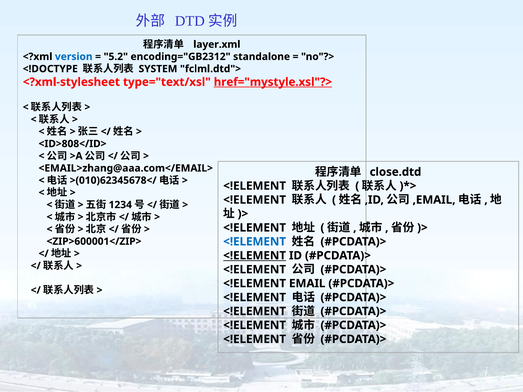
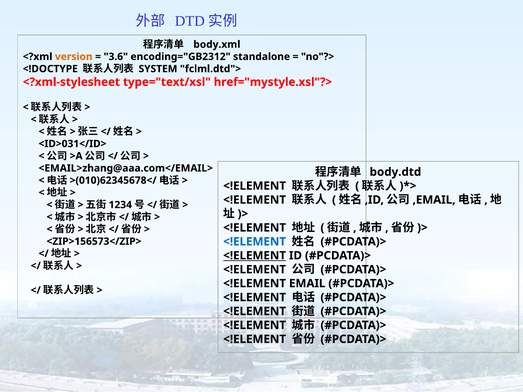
layer.xml: layer.xml -> body.xml
version colour: blue -> orange
5.2: 5.2 -> 3.6
href="mystyle.xsl"?> underline: present -> none
<ID>808</ID>: <ID>808</ID> -> <ID>031</ID>
close.dtd: close.dtd -> body.dtd
<ZIP>600001</ZIP>: <ZIP>600001</ZIP> -> <ZIP>156573</ZIP>
